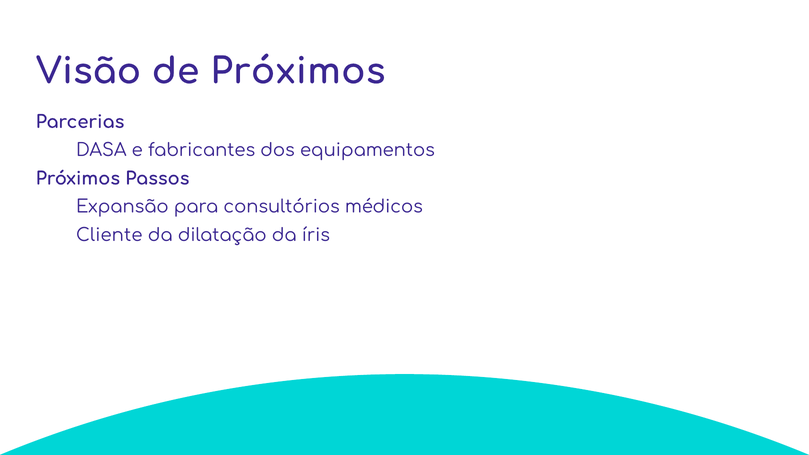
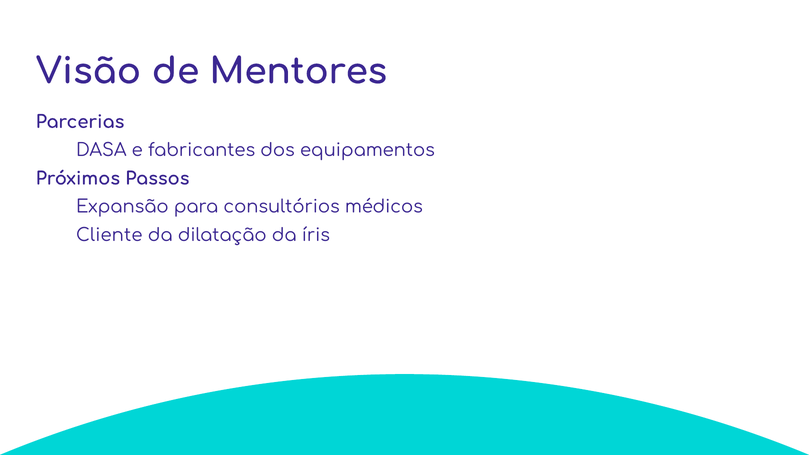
de Próximos: Próximos -> Mentores
